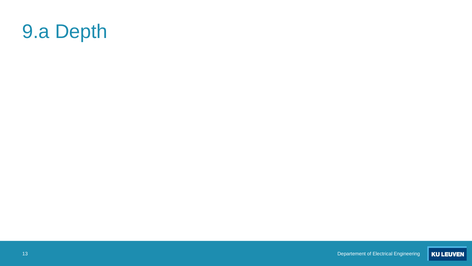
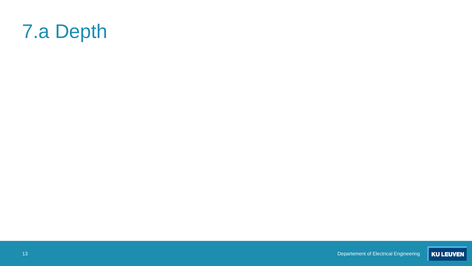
9.a: 9.a -> 7.a
